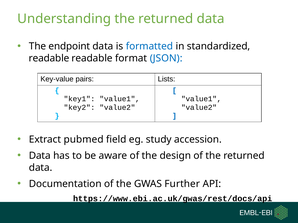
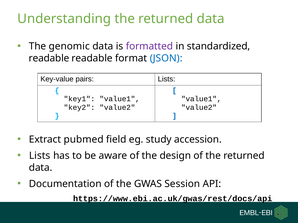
endpoint: endpoint -> genomic
formatted colour: blue -> purple
Data at (40, 156): Data -> Lists
Further: Further -> Session
